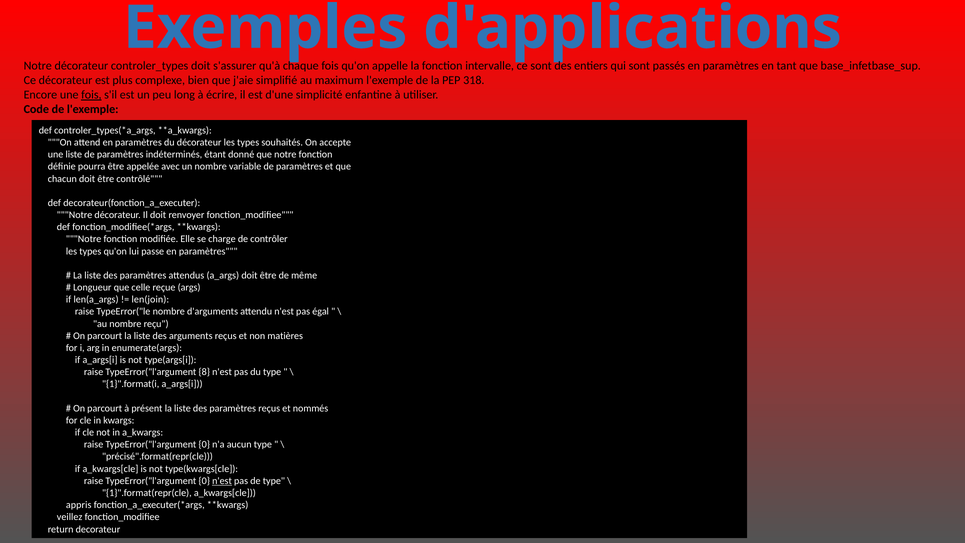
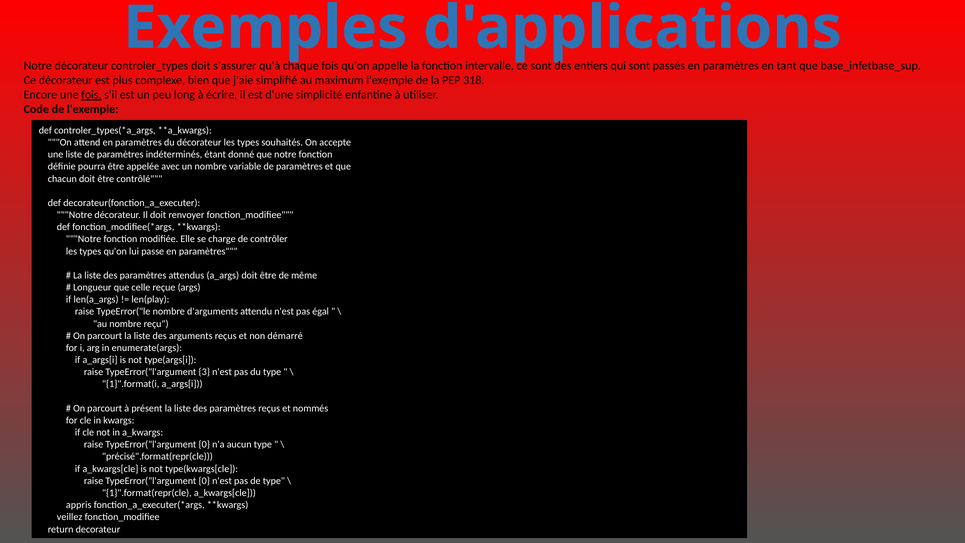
len(join: len(join -> len(play
matières: matières -> démarré
8: 8 -> 3
n'est at (222, 481) underline: present -> none
